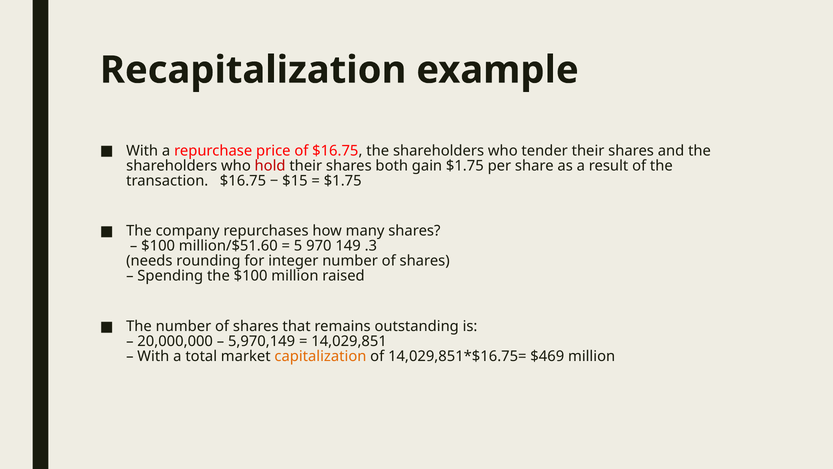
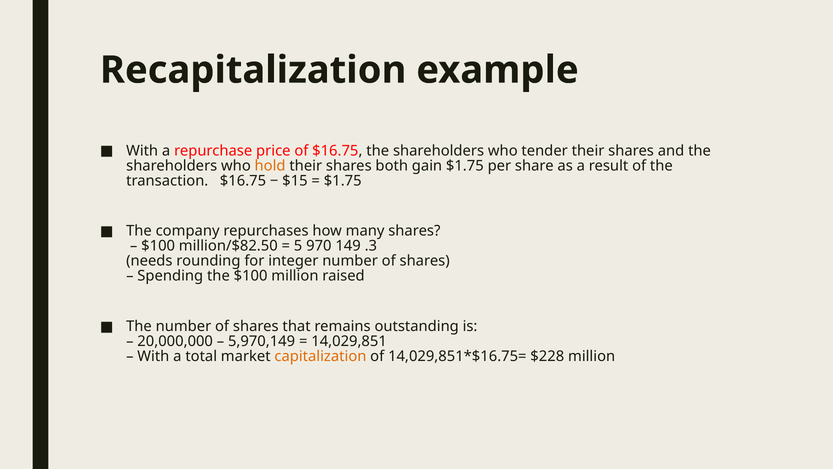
hold colour: red -> orange
million/$51.60: million/$51.60 -> million/$82.50
$469: $469 -> $228
